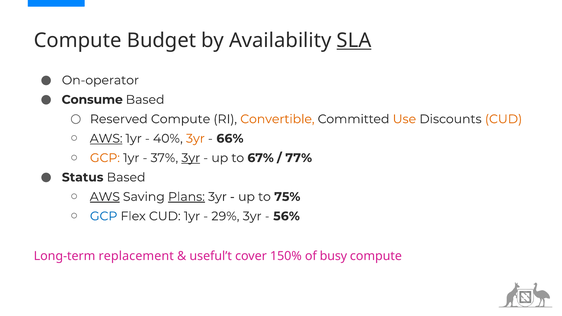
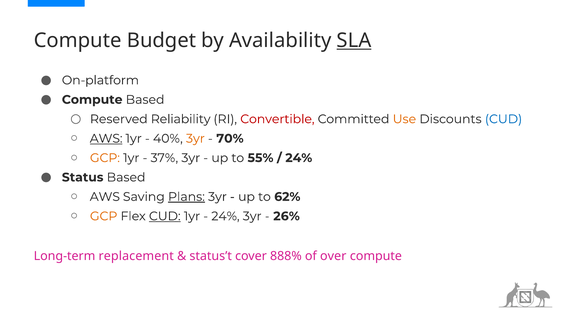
On-operator: On-operator -> On-platform
Consume at (92, 100): Consume -> Compute
Reserved Compute: Compute -> Reliability
Convertible colour: orange -> red
CUD at (504, 119) colour: orange -> blue
66%: 66% -> 70%
3yr at (191, 158) underline: present -> none
67%: 67% -> 55%
77% at (299, 158): 77% -> 24%
AWS at (105, 197) underline: present -> none
75%: 75% -> 62%
GCP at (104, 216) colour: blue -> orange
CUD at (165, 216) underline: none -> present
29% at (225, 216): 29% -> 24%
56%: 56% -> 26%
useful’t: useful’t -> status’t
150%: 150% -> 888%
busy: busy -> over
